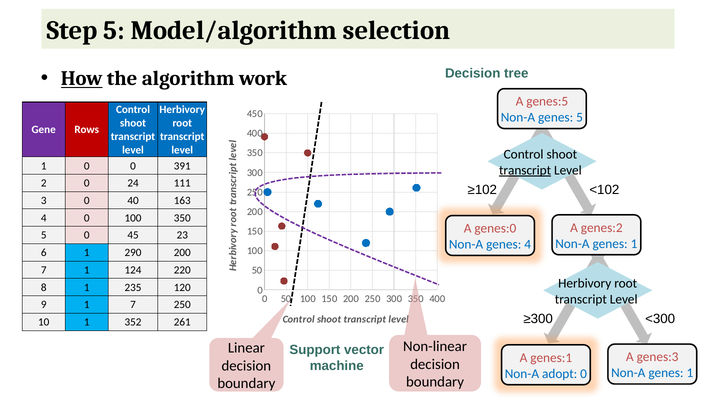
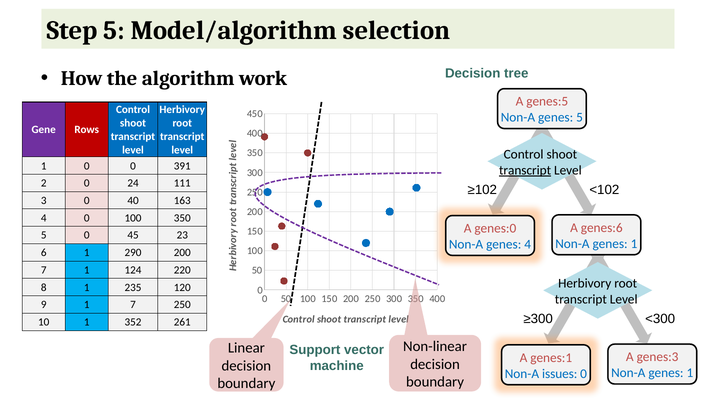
How underline: present -> none
genes:2: genes:2 -> genes:6
adopt: adopt -> issues
